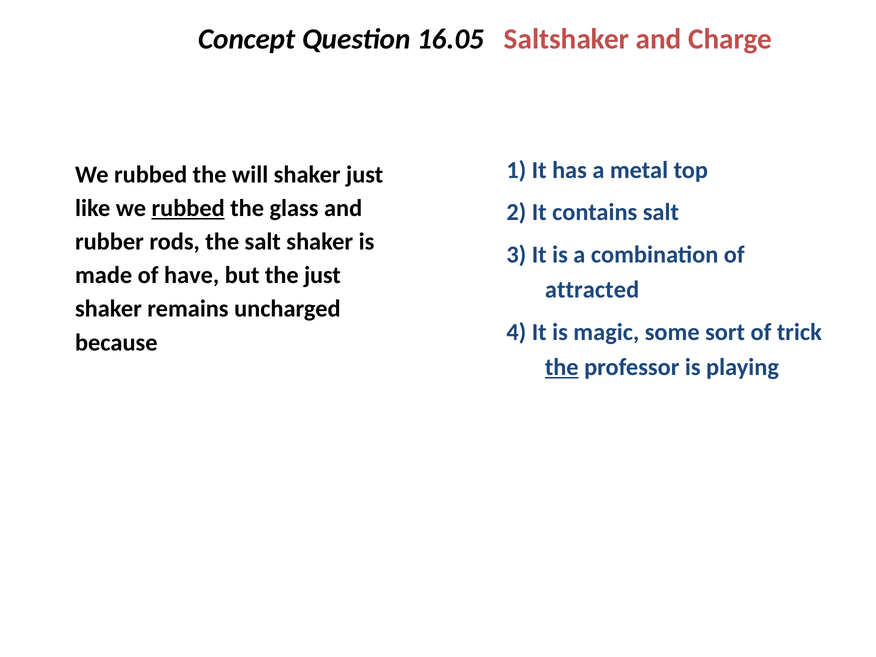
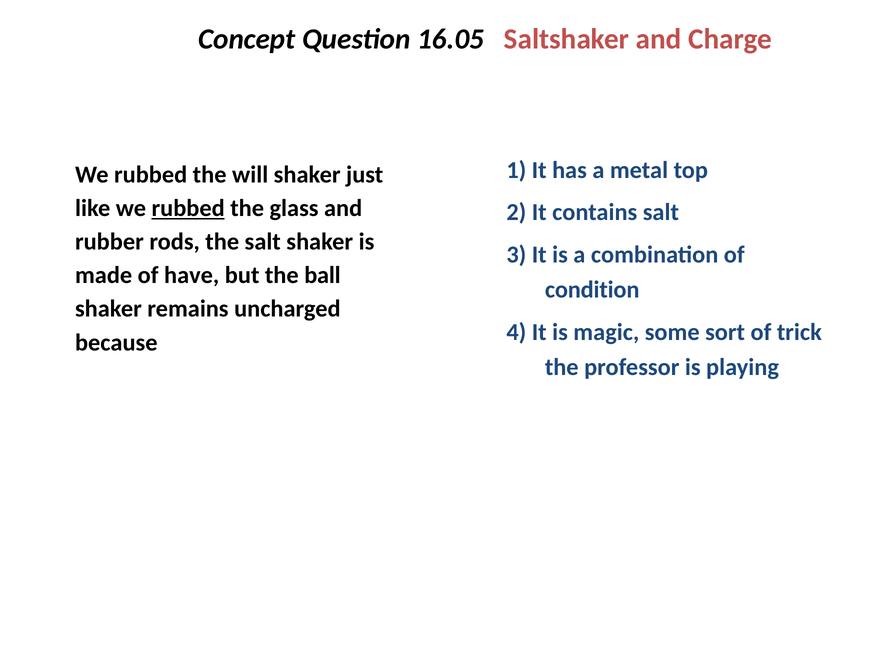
the just: just -> ball
attracted: attracted -> condition
the at (562, 367) underline: present -> none
